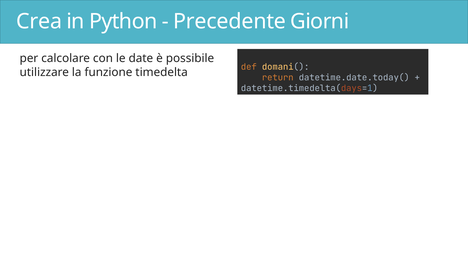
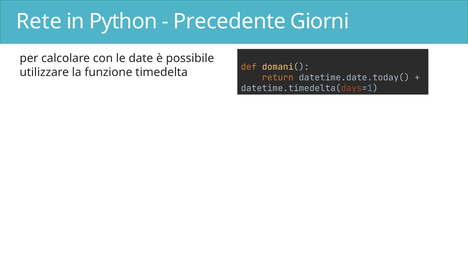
Crea: Crea -> Rete
